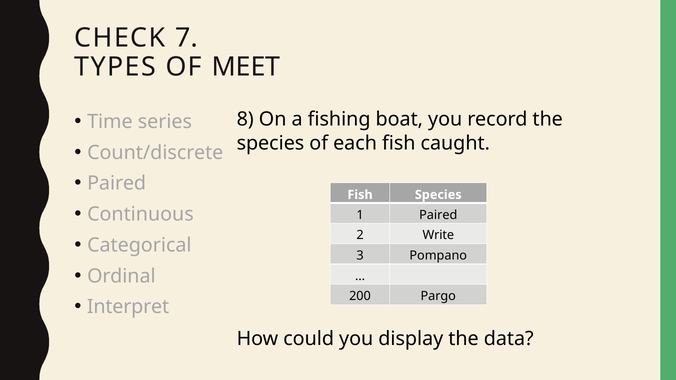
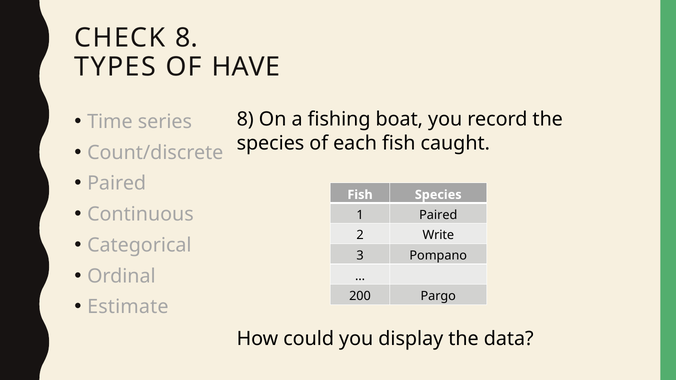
CHECK 7: 7 -> 8
MEET: MEET -> HAVE
Interpret: Interpret -> Estimate
